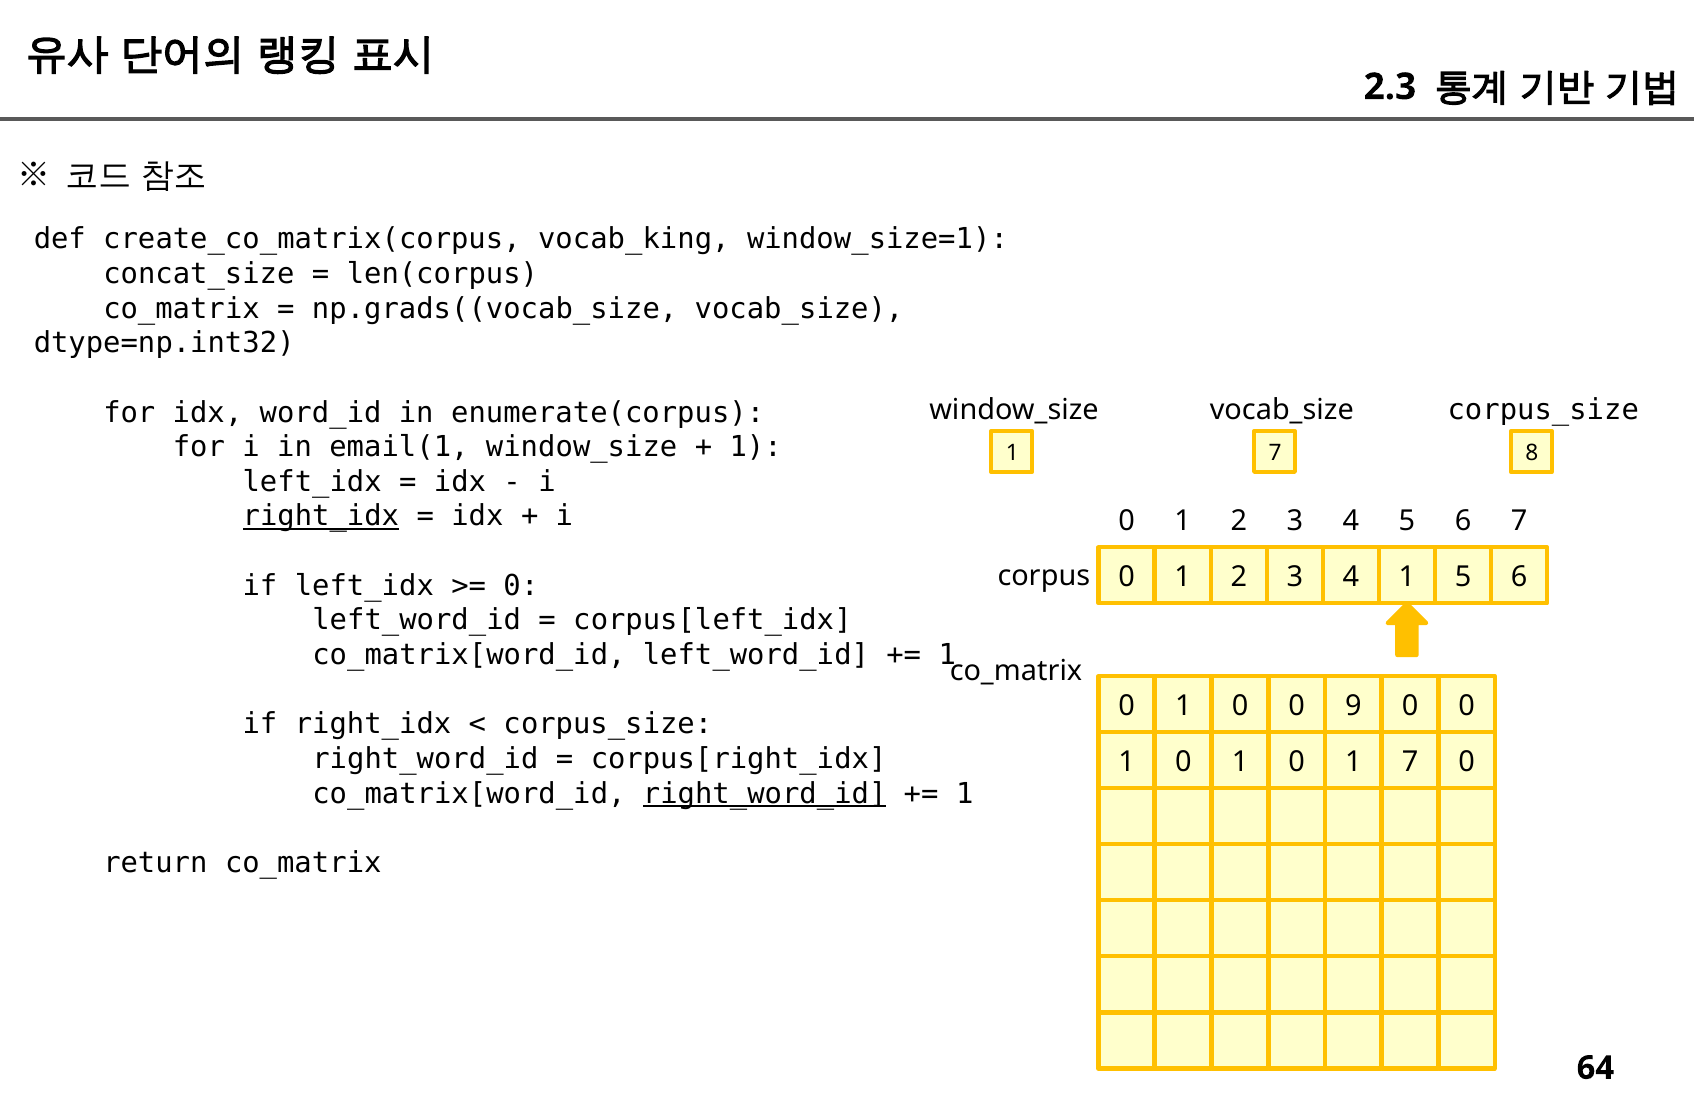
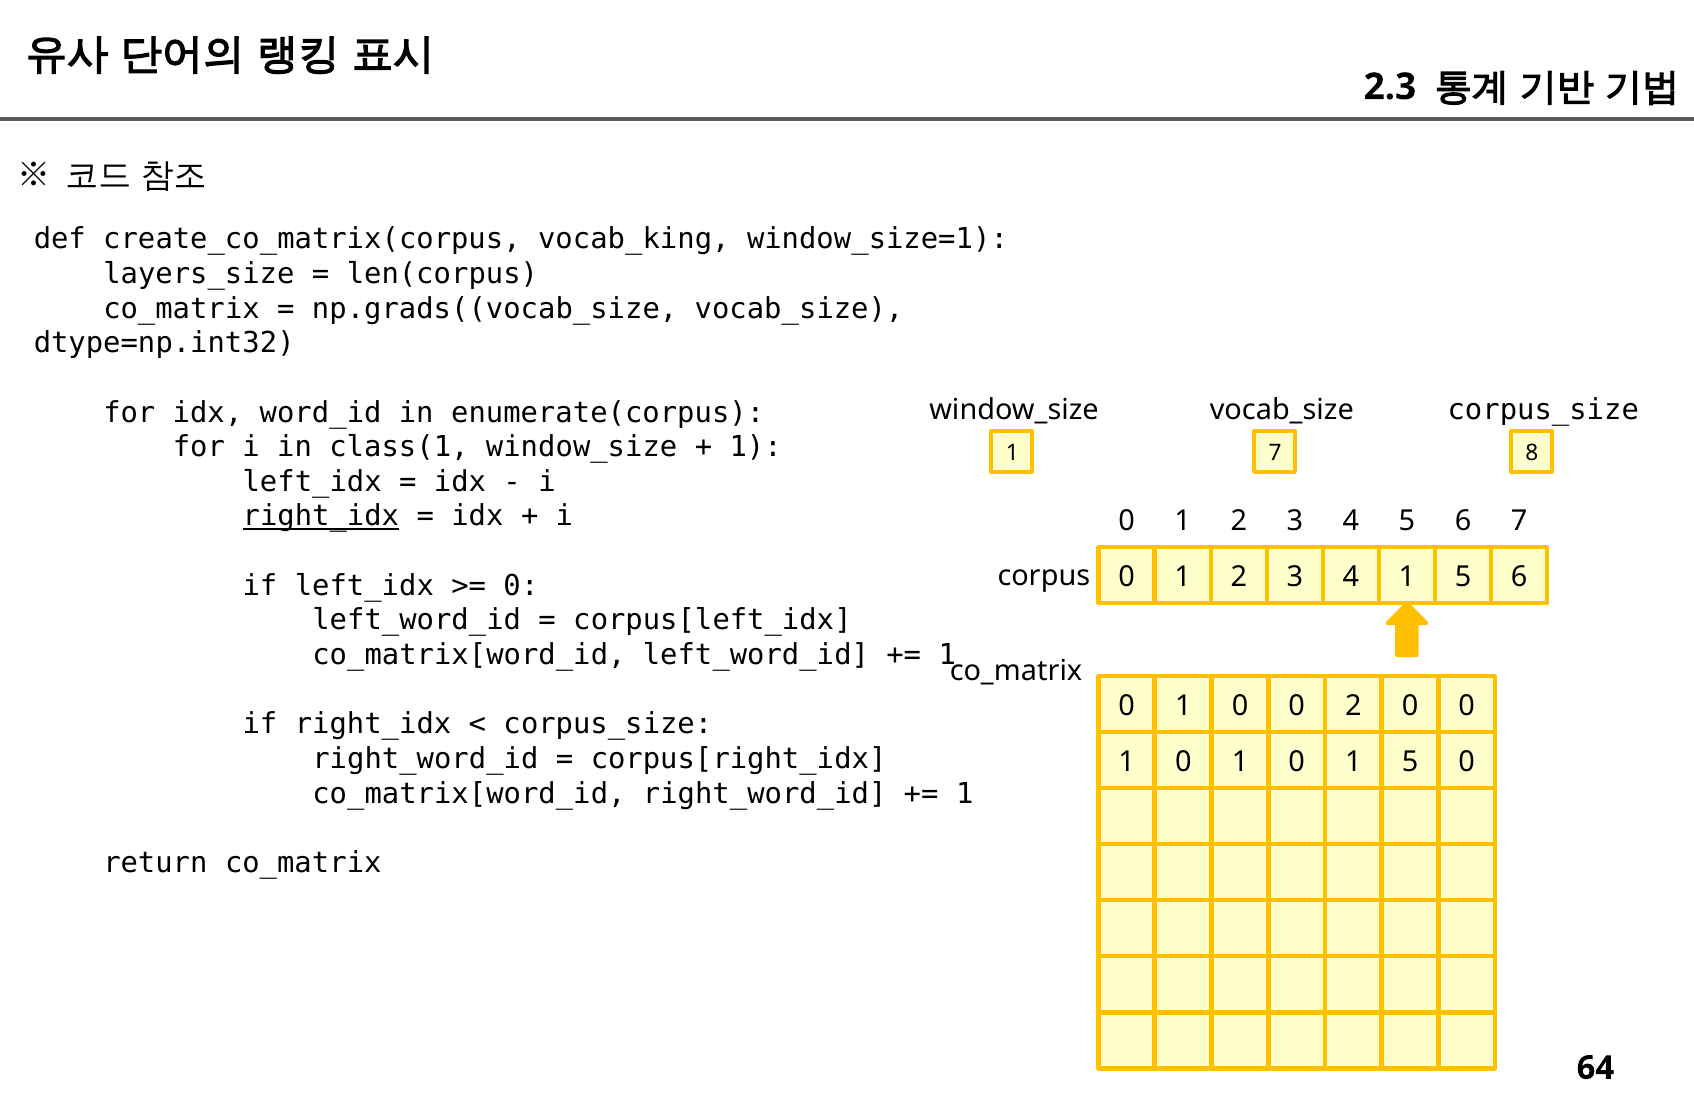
concat_size: concat_size -> layers_size
email(1: email(1 -> class(1
0 9: 9 -> 2
0 1 7: 7 -> 5
right_word_id at (765, 793) underline: present -> none
